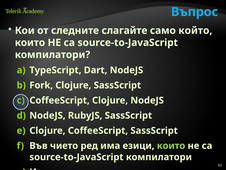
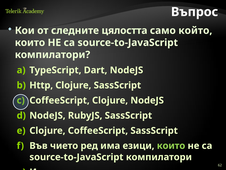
Въпрос colour: light blue -> white
слагайте: слагайте -> цялостта
Fork: Fork -> Http
